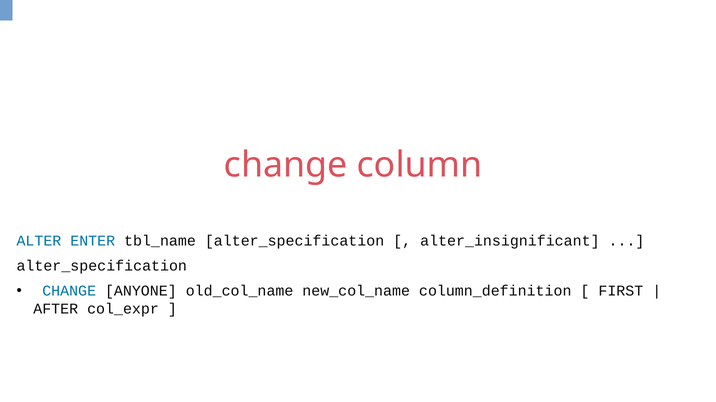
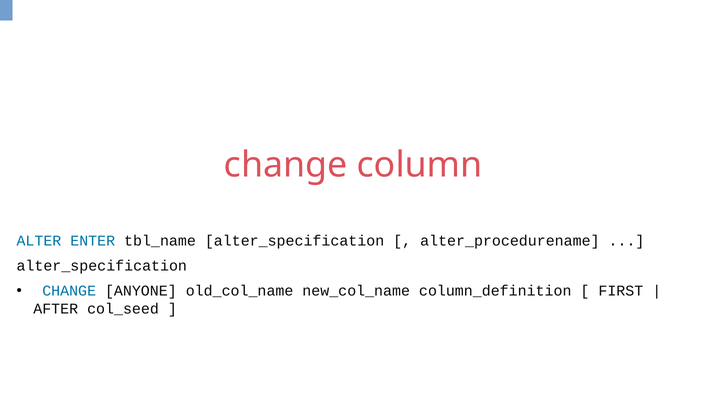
alter_insignificant: alter_insignificant -> alter_procedurename
col_expr: col_expr -> col_seed
